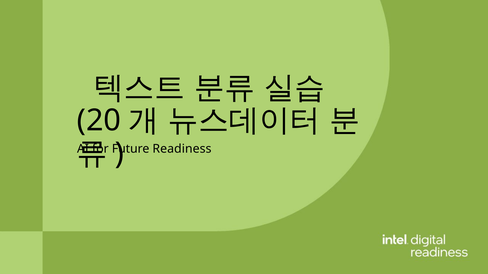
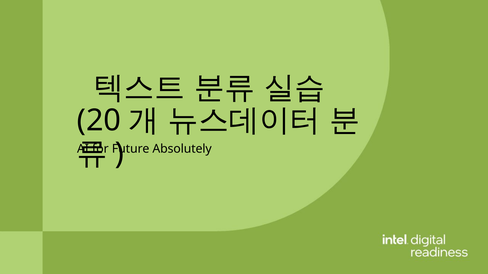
Readiness: Readiness -> Absolutely
